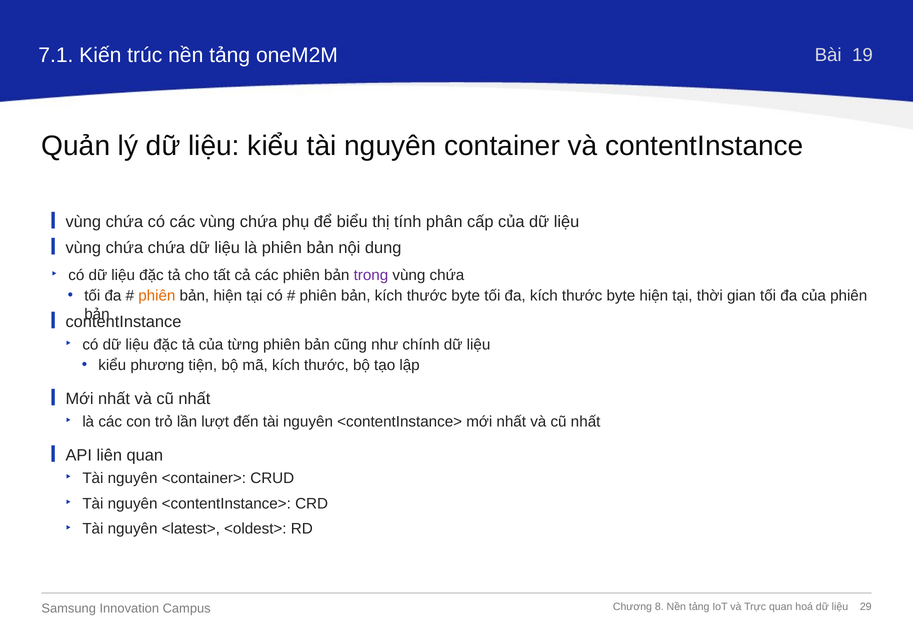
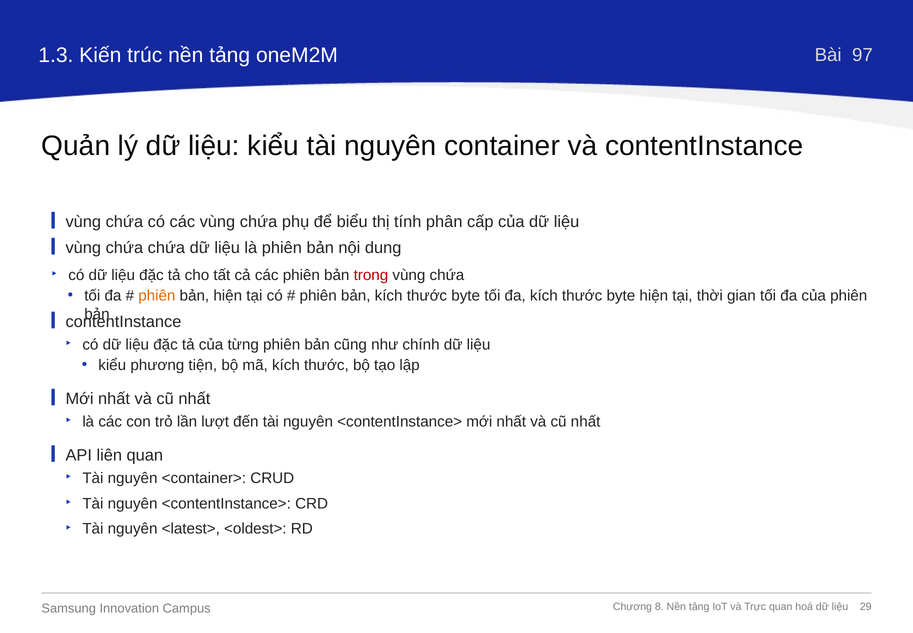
7.1: 7.1 -> 1.3
19: 19 -> 97
trong colour: purple -> red
